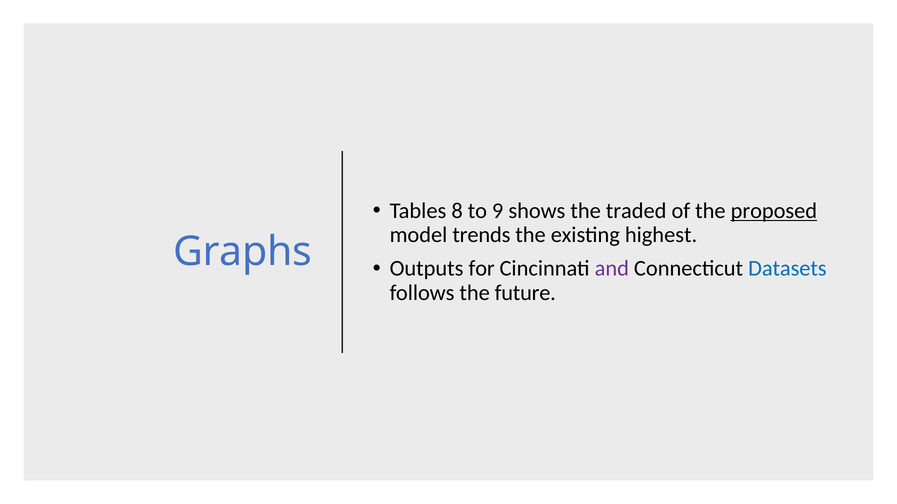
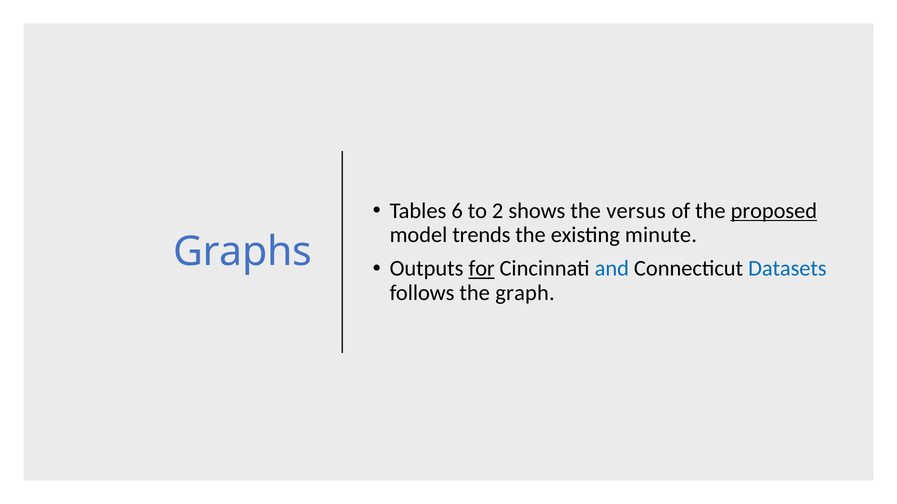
8: 8 -> 6
9: 9 -> 2
traded: traded -> versus
highest: highest -> minute
for underline: none -> present
and colour: purple -> blue
future: future -> graph
